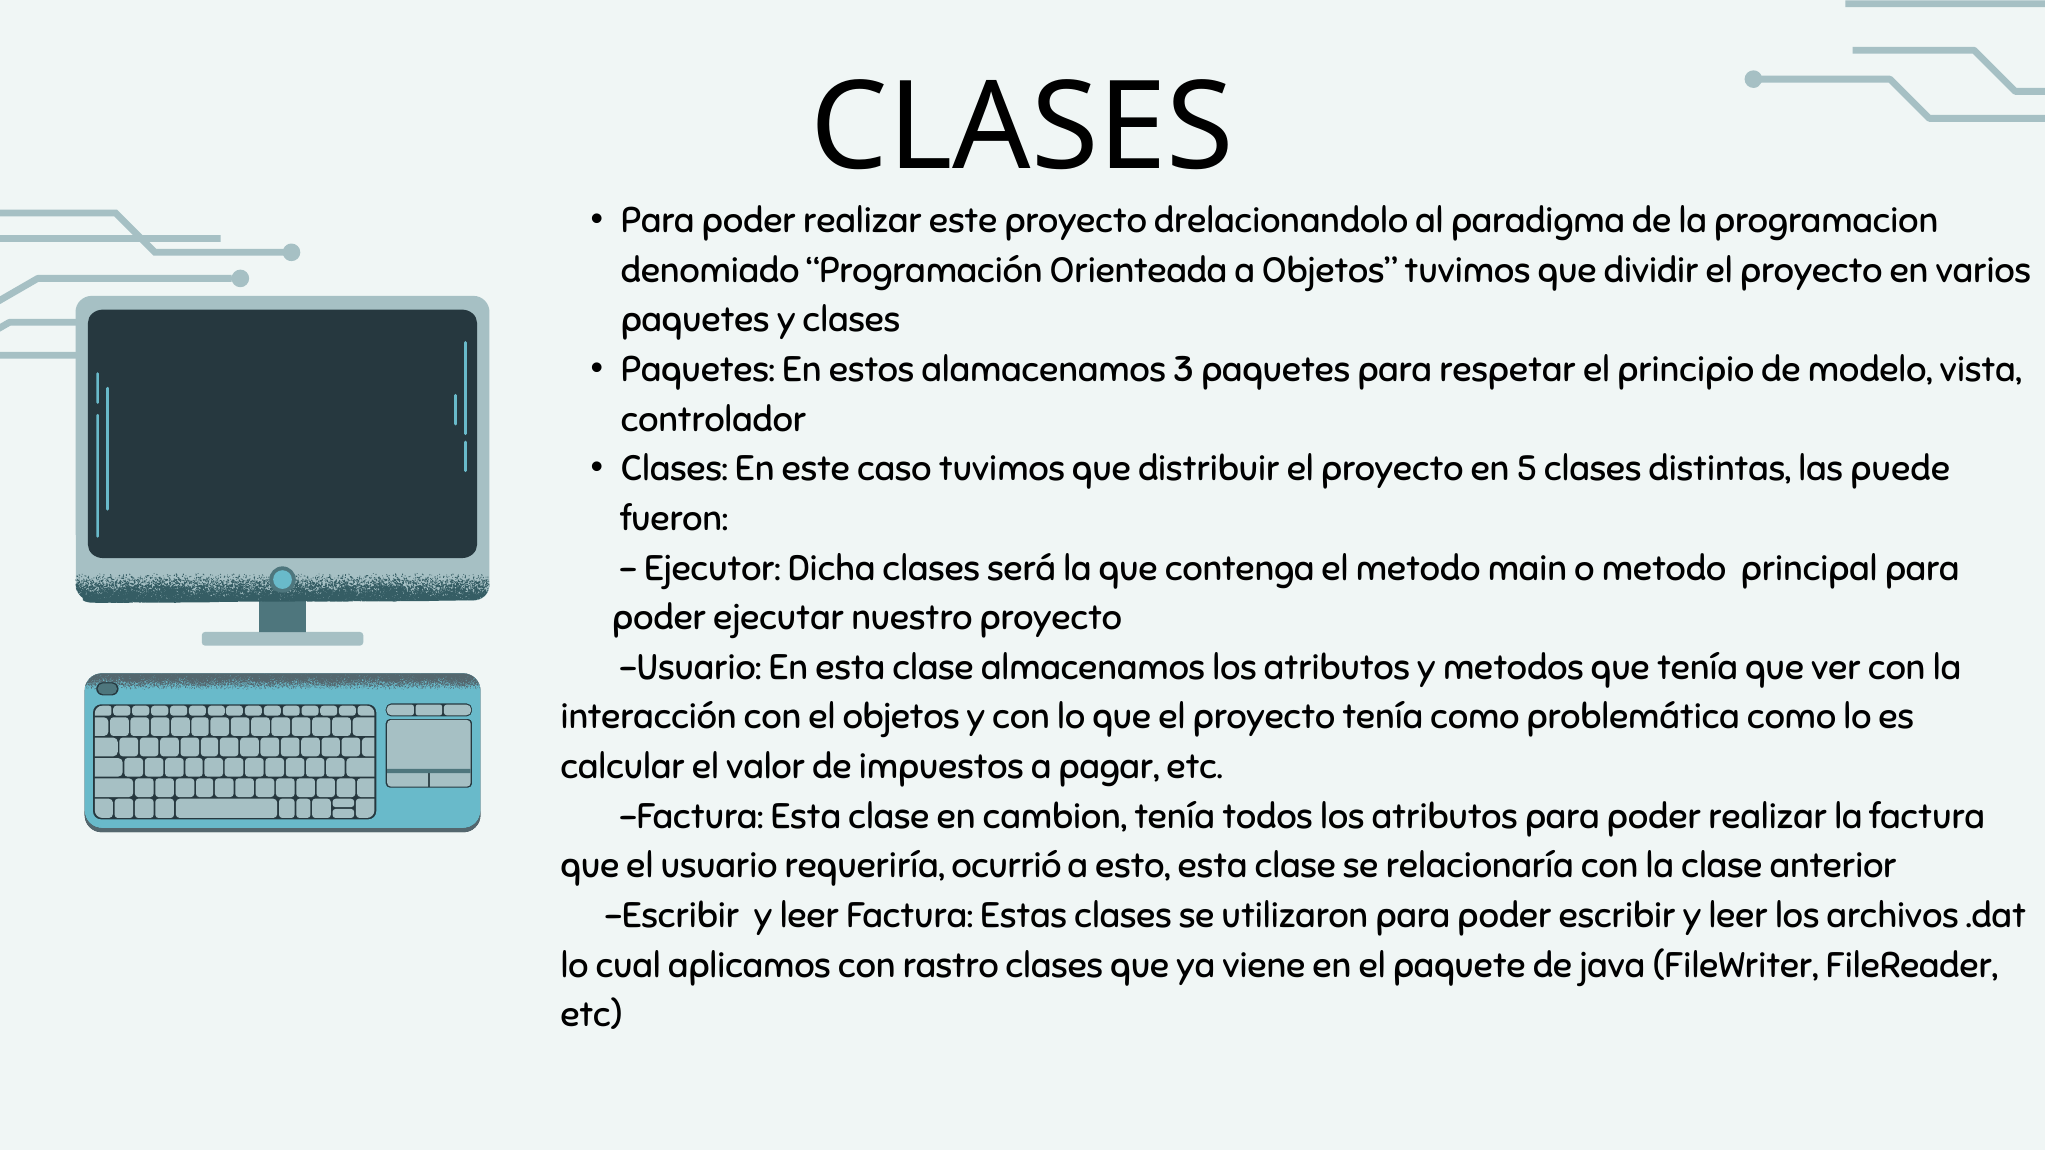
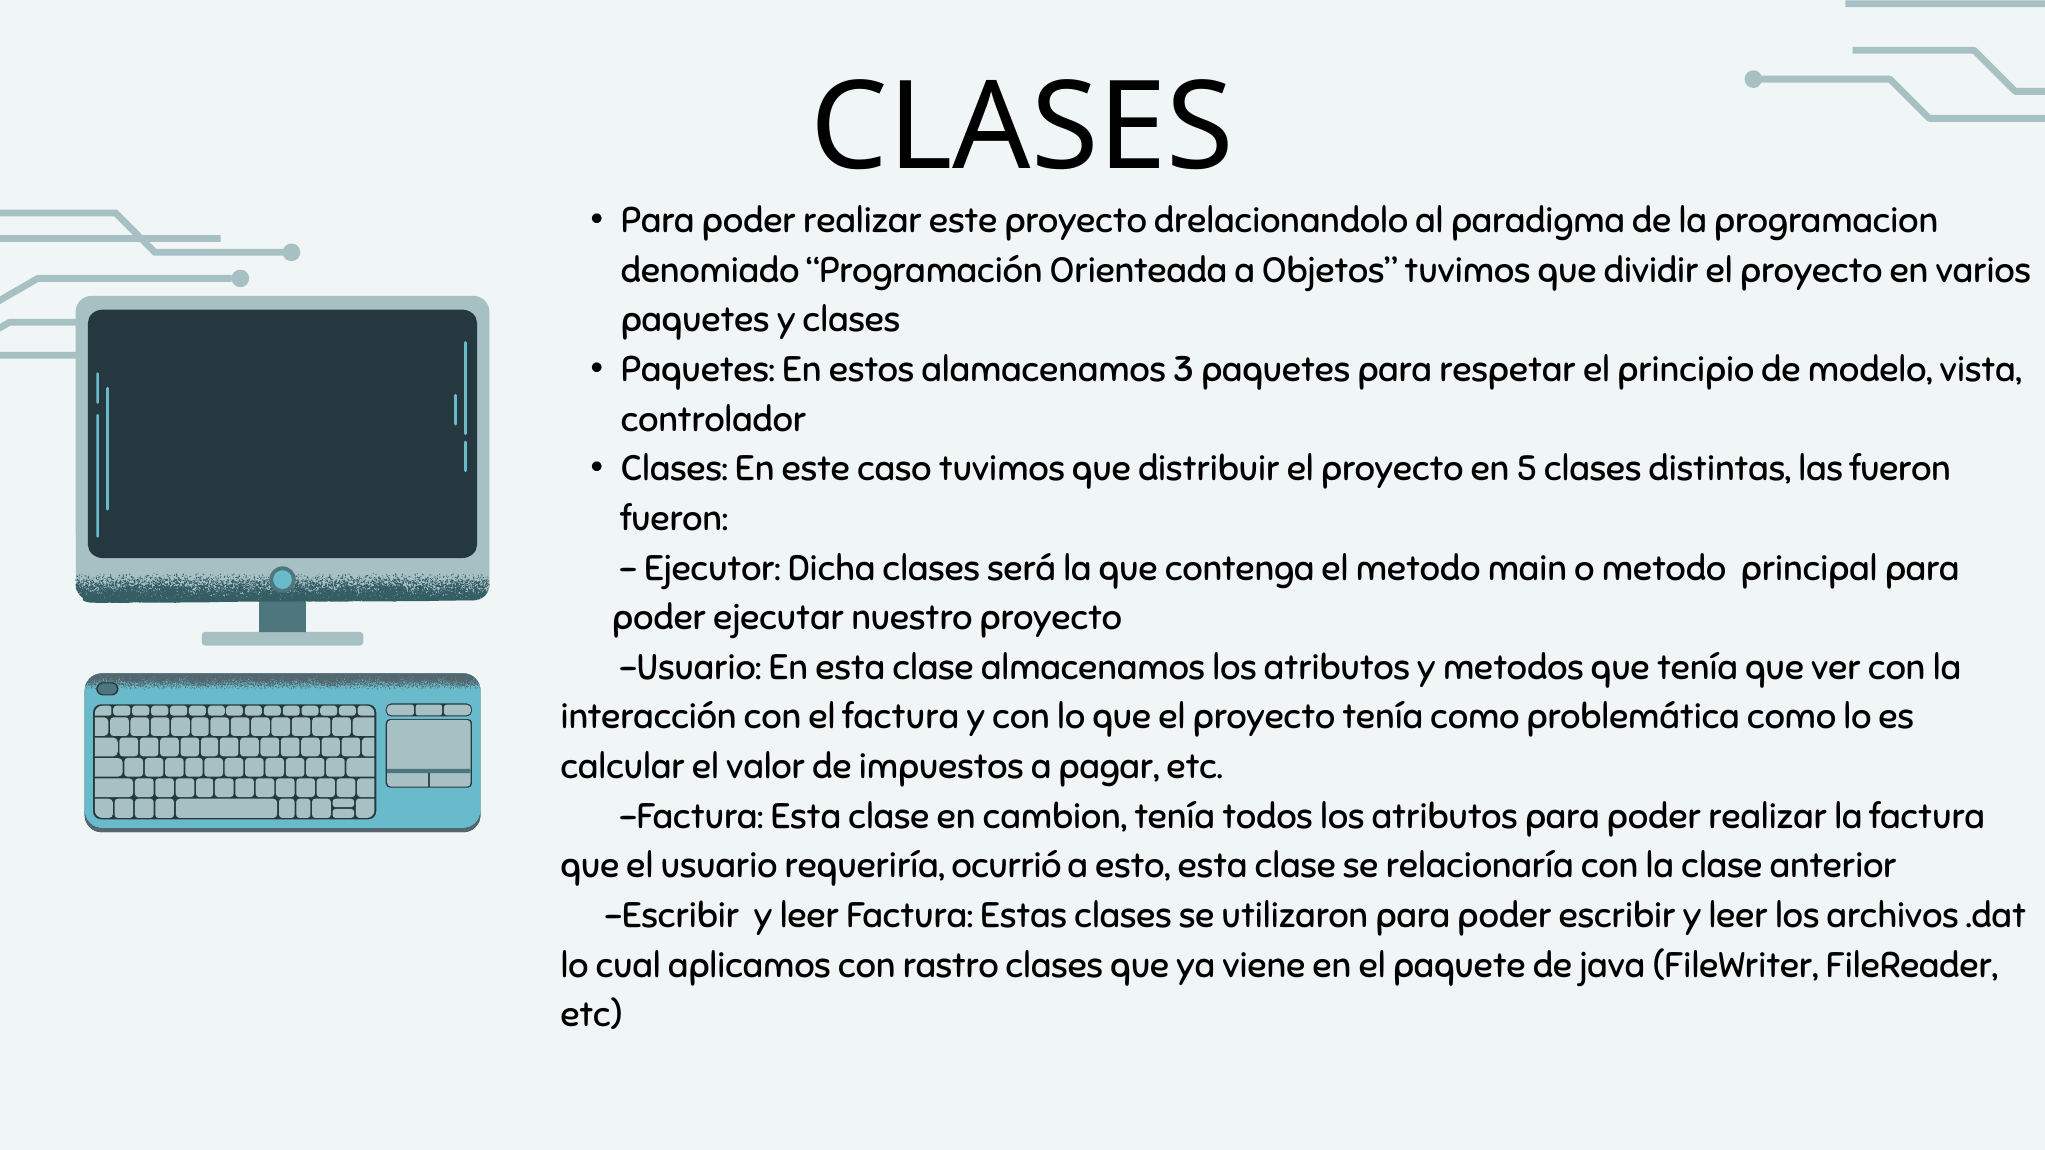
las puede: puede -> fueron
el objetos: objetos -> factura
